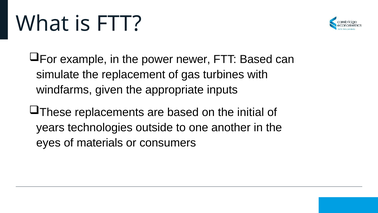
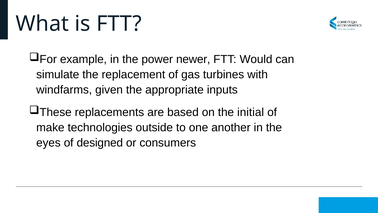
FTT Based: Based -> Would
years: years -> make
materials: materials -> designed
